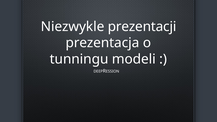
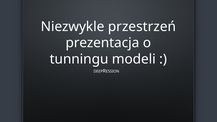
prezentacji: prezentacji -> przestrzeń
